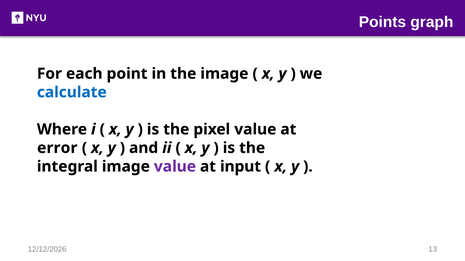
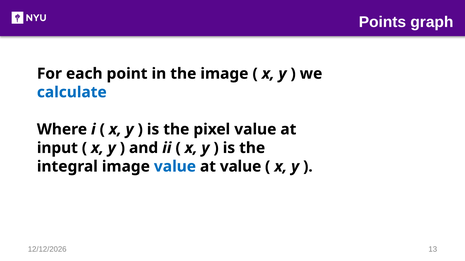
error: error -> input
value at (175, 167) colour: purple -> blue
at input: input -> value
